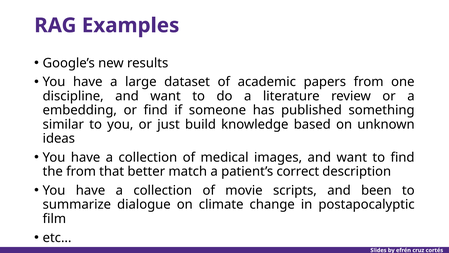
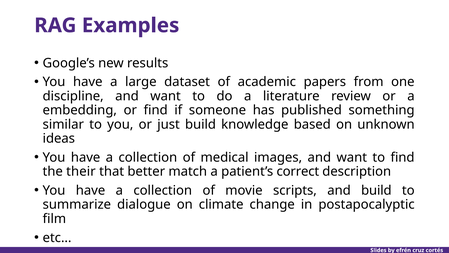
the from: from -> their
and been: been -> build
